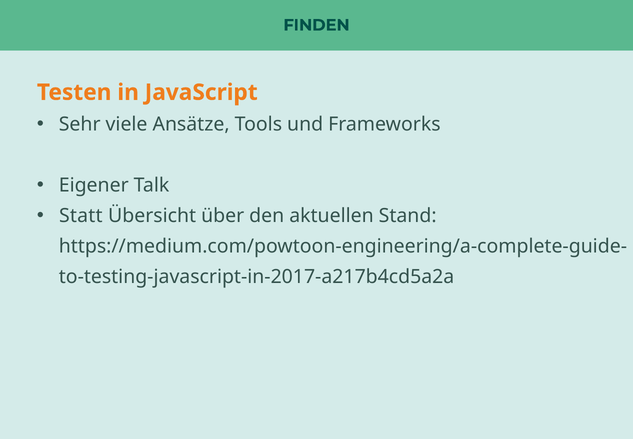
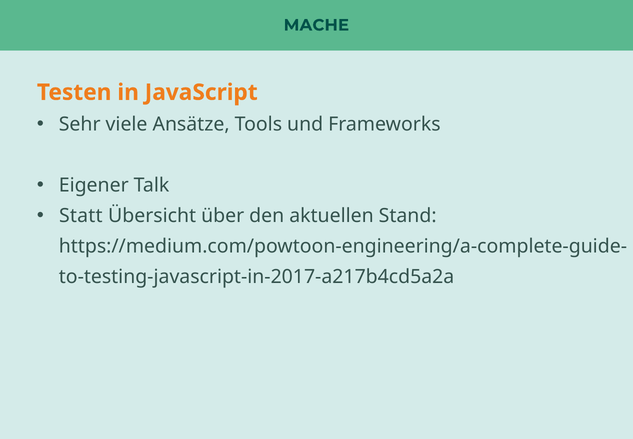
FINDEN: FINDEN -> MACHE
